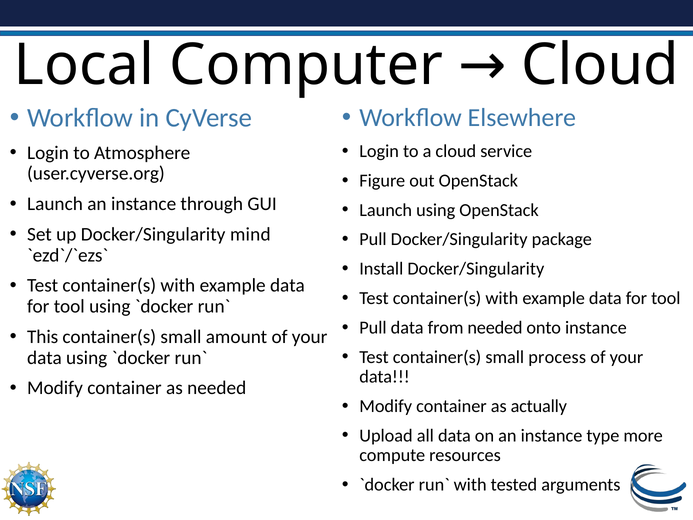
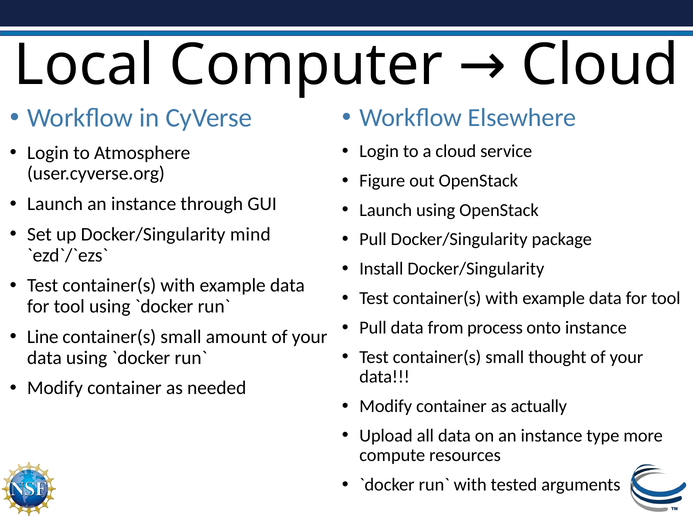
from needed: needed -> process
This: This -> Line
process: process -> thought
